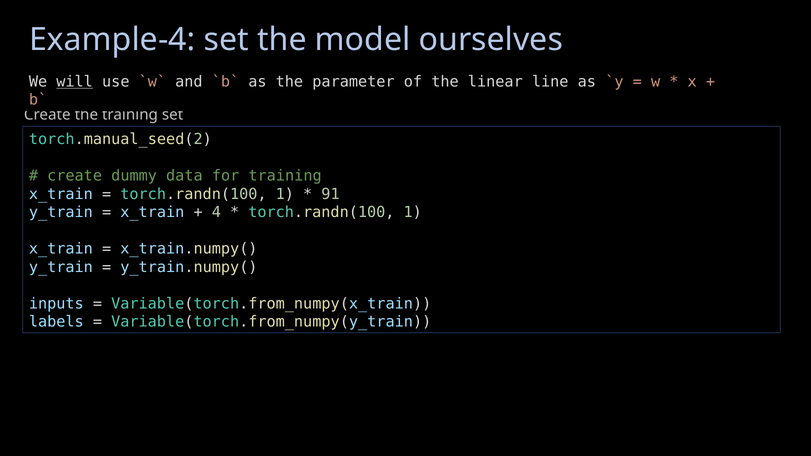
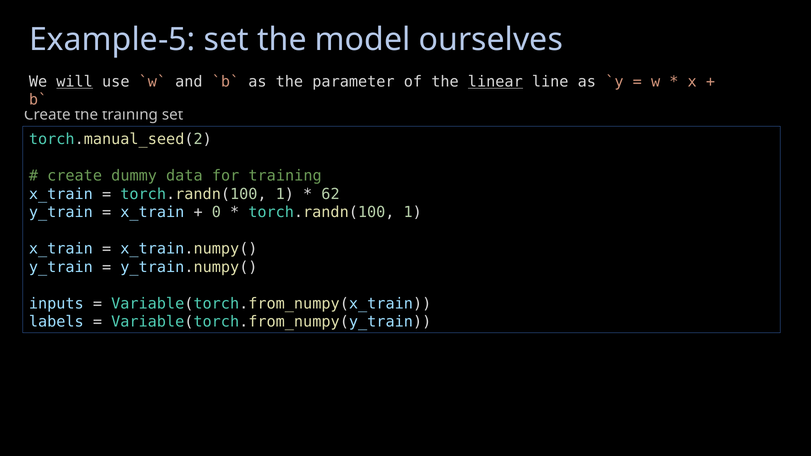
Example-4: Example-4 -> Example-5
linear underline: none -> present
91: 91 -> 62
4: 4 -> 0
